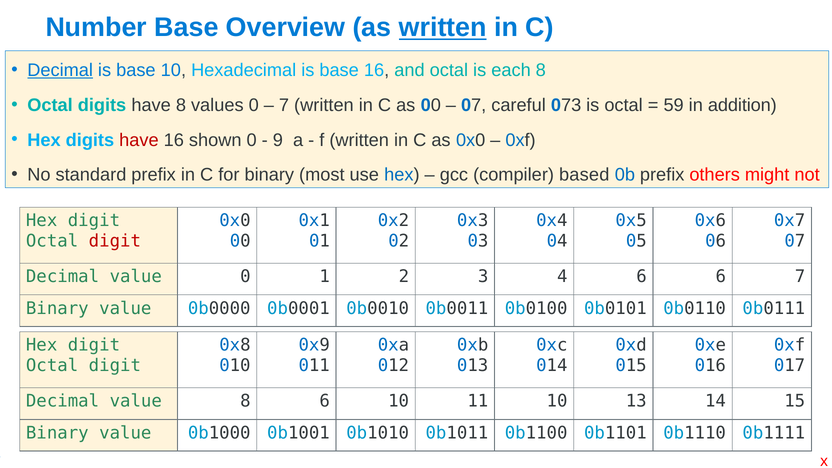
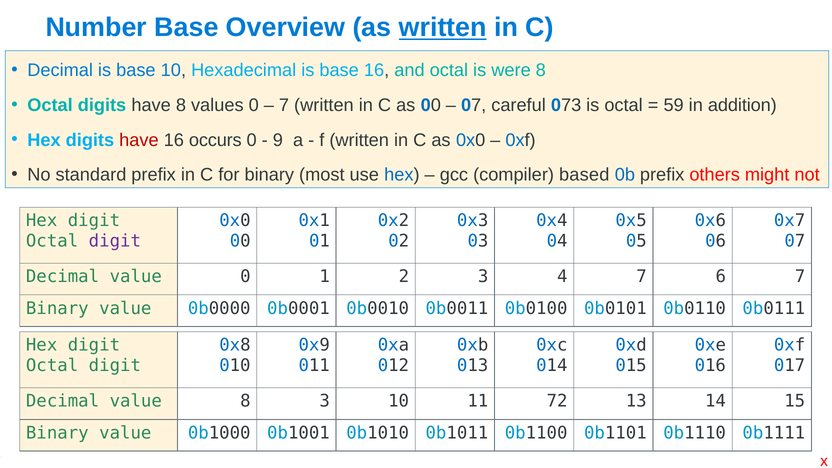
Decimal at (60, 70) underline: present -> none
each: each -> were
shown: shown -> occurs
digit at (115, 241) colour: red -> purple
4 6: 6 -> 7
8 6: 6 -> 3
11 10: 10 -> 72
